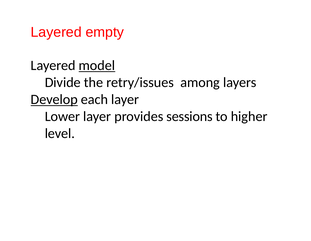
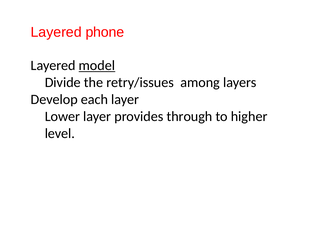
empty: empty -> phone
Develop underline: present -> none
sessions: sessions -> through
